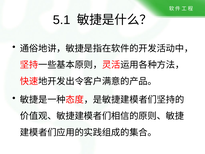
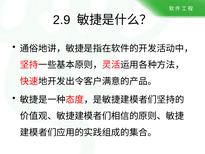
5.1: 5.1 -> 2.9
